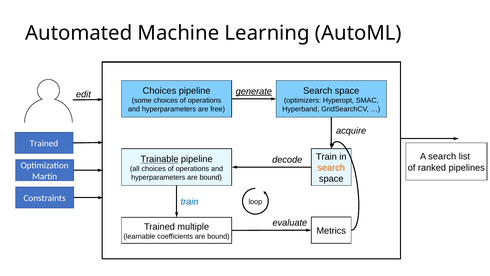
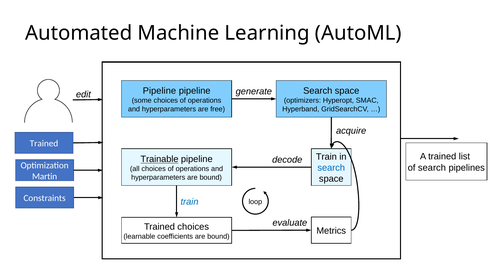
Choices at (159, 91): Choices -> Pipeline
generate underline: present -> none
A search: search -> trained
of ranked: ranked -> search
search at (331, 168) colour: orange -> blue
Trained multiple: multiple -> choices
